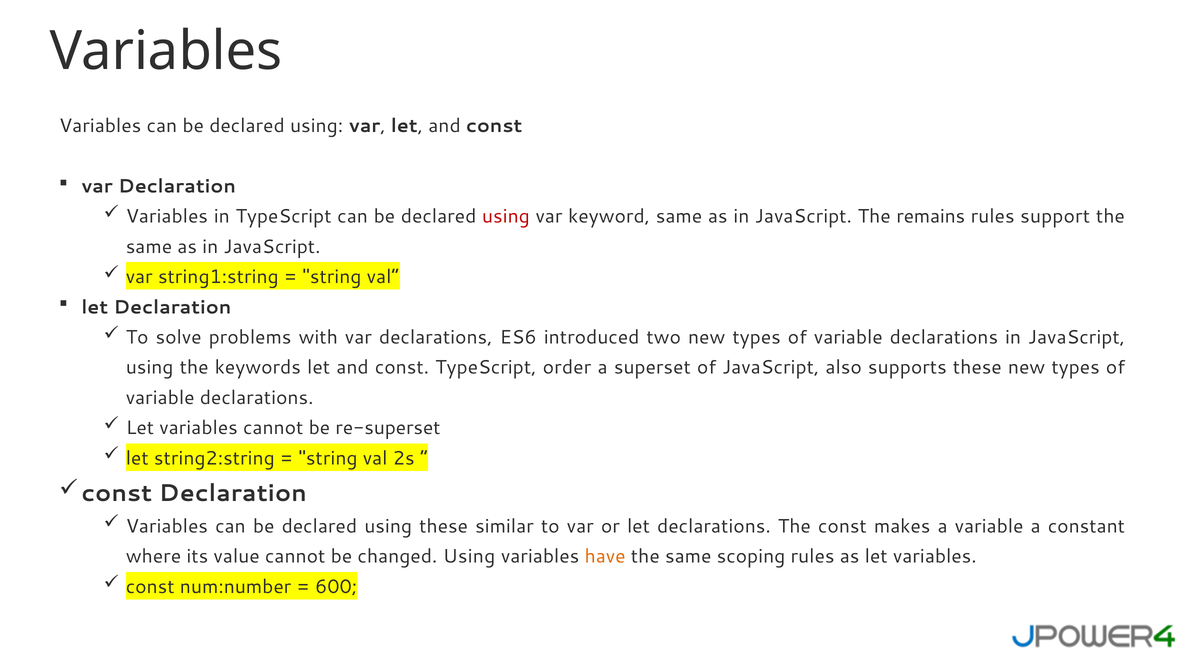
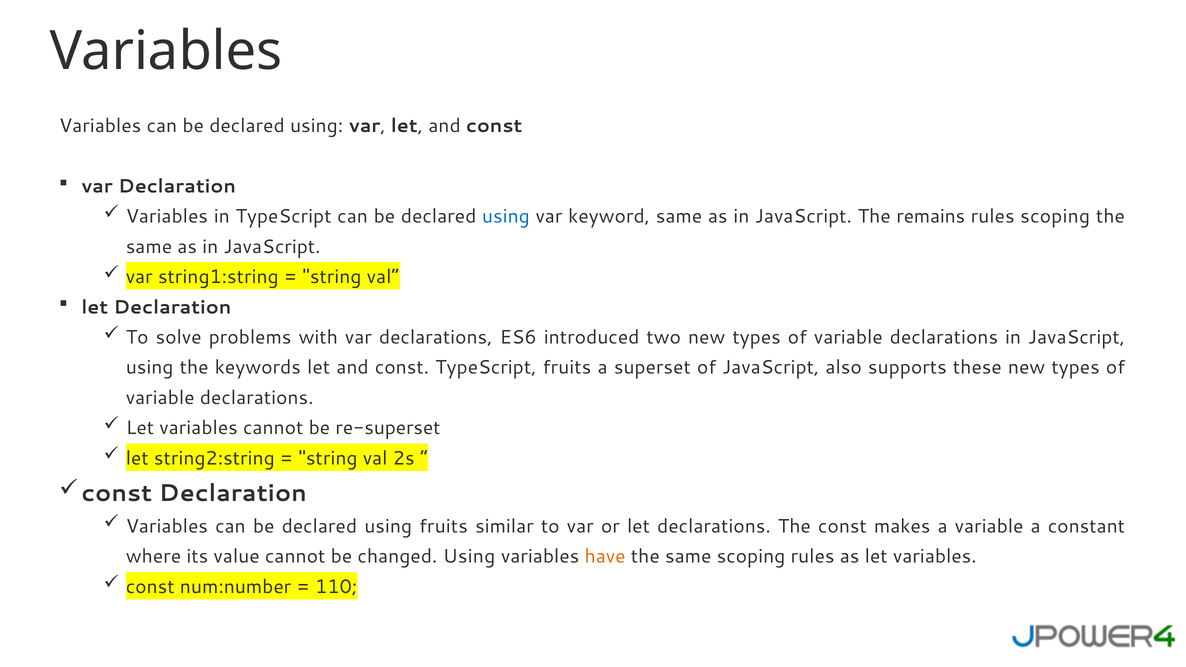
using at (506, 217) colour: red -> blue
rules support: support -> scoping
TypeScript order: order -> fruits
using these: these -> fruits
600: 600 -> 110
